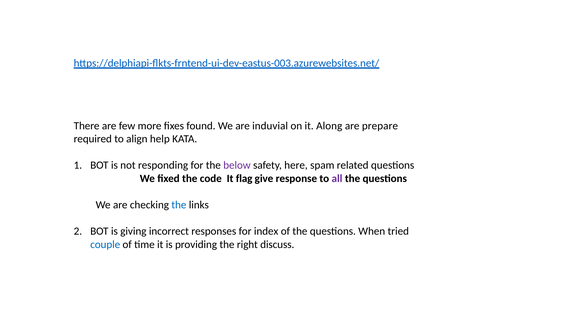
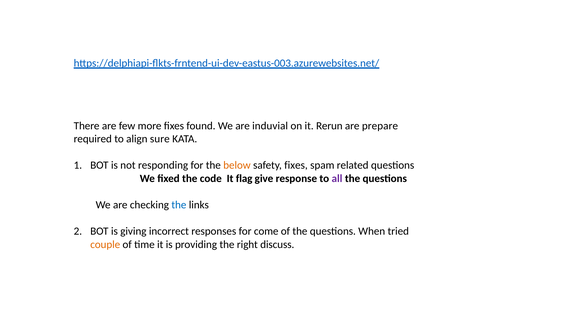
Along: Along -> Rerun
help: help -> sure
below colour: purple -> orange
safety here: here -> fixes
index: index -> come
couple colour: blue -> orange
